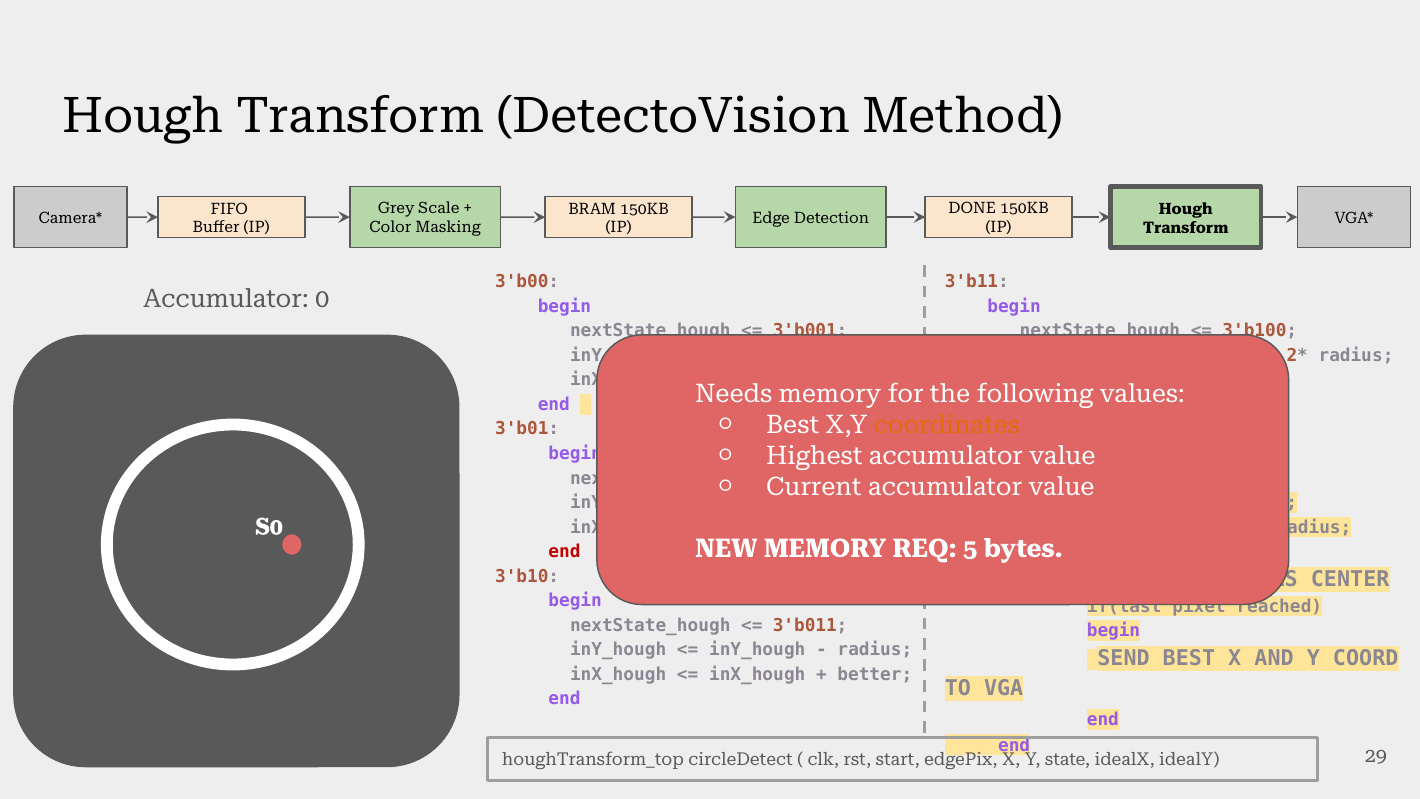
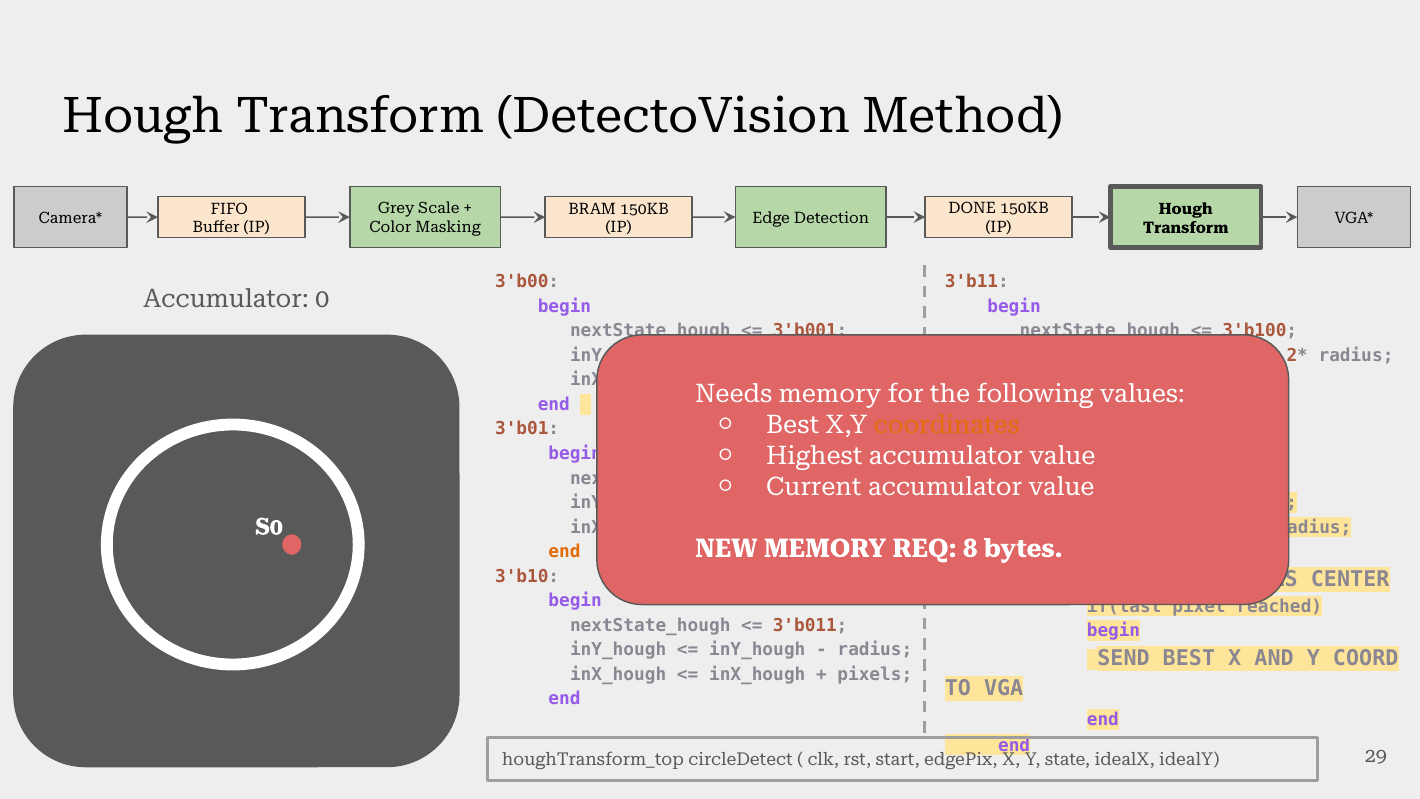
5: 5 -> 8
end at (564, 552) colour: red -> orange
better: better -> pixels
